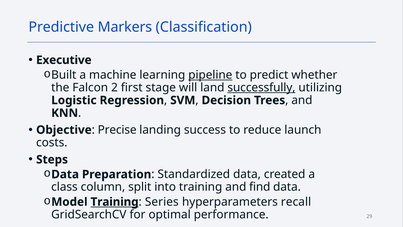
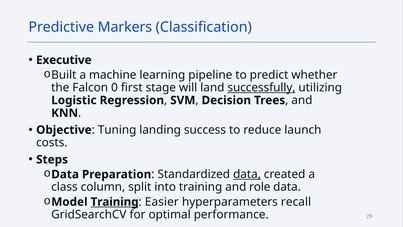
pipeline underline: present -> none
2: 2 -> 0
Precise: Precise -> Tuning
data at (247, 174) underline: none -> present
find: find -> role
Series: Series -> Easier
